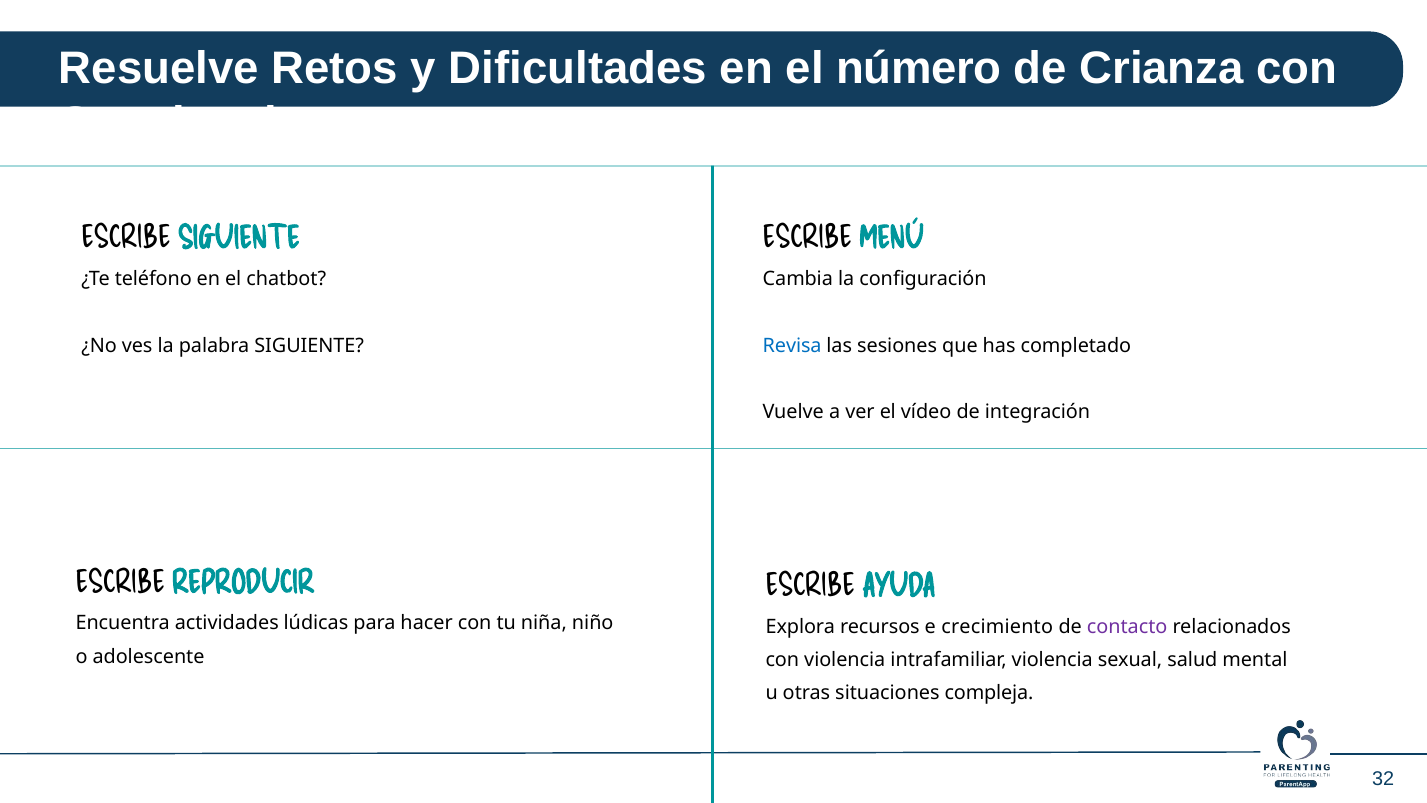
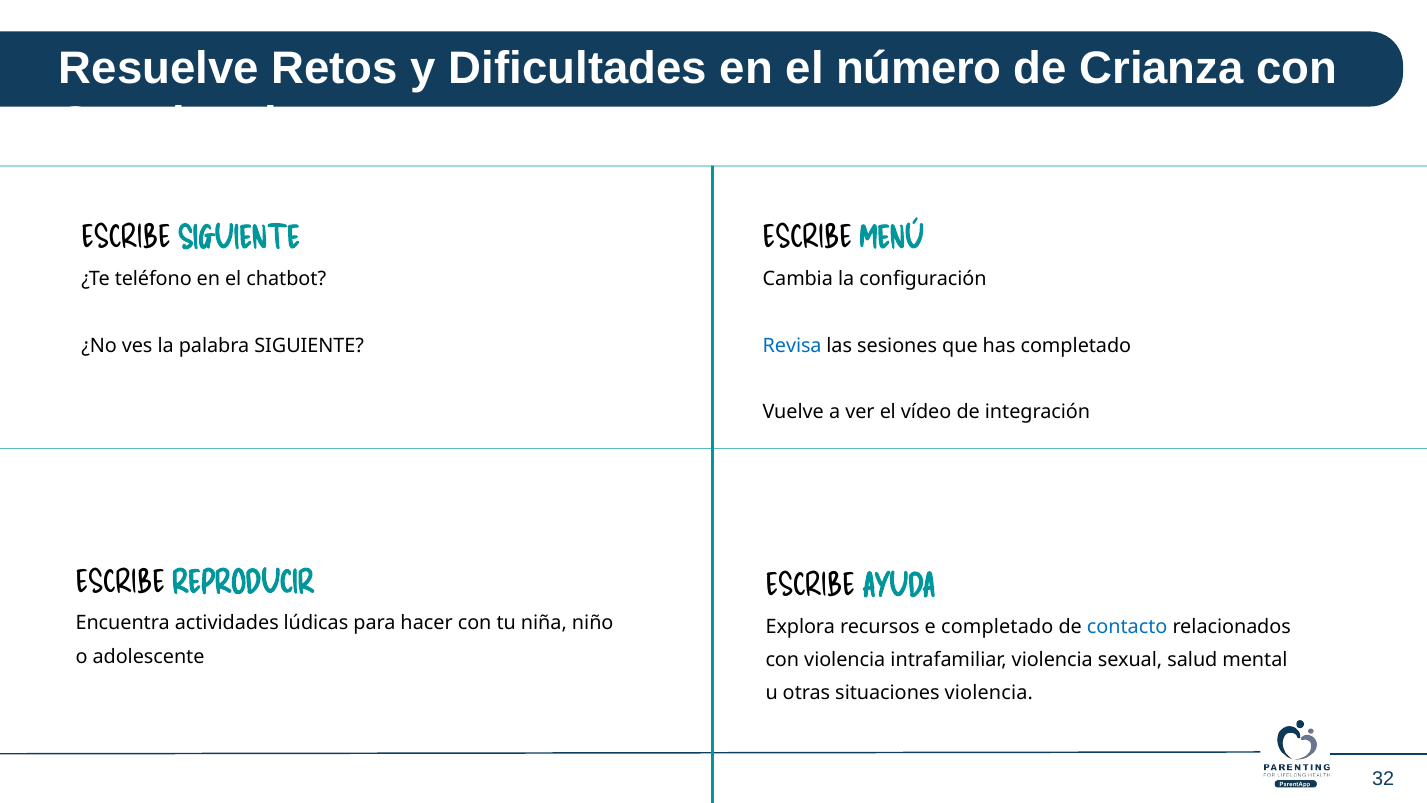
e crecimiento: crecimiento -> completado
contacto colour: purple -> blue
situaciones compleja: compleja -> violencia
